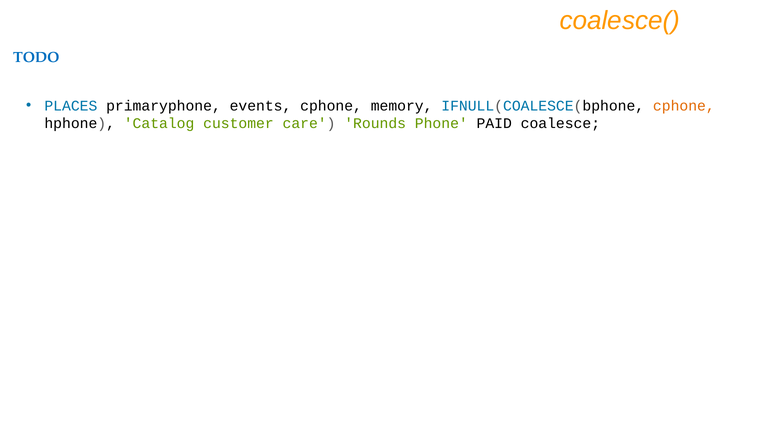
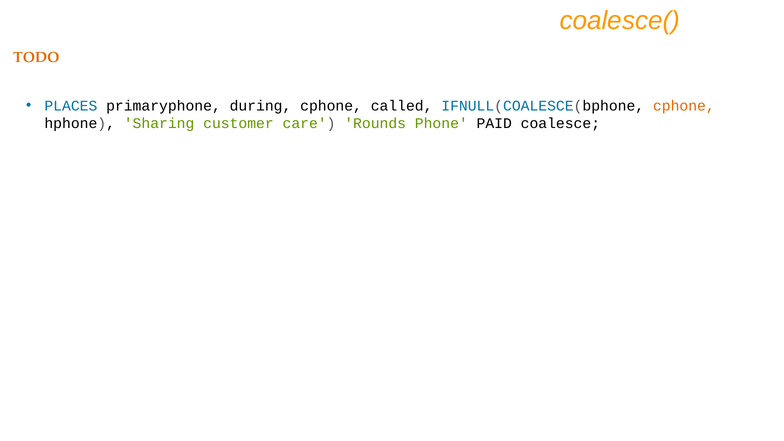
TODO colour: blue -> orange
events: events -> during
memory: memory -> called
Catalog: Catalog -> Sharing
